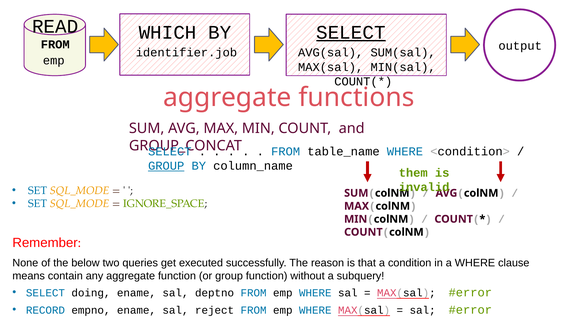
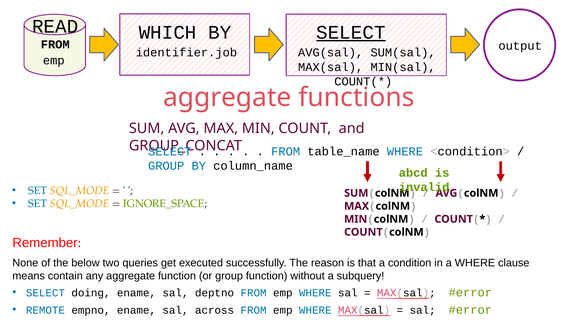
GROUP at (166, 166) underline: present -> none
them: them -> abcd
RECORD: RECORD -> REMOTE
reject: reject -> across
